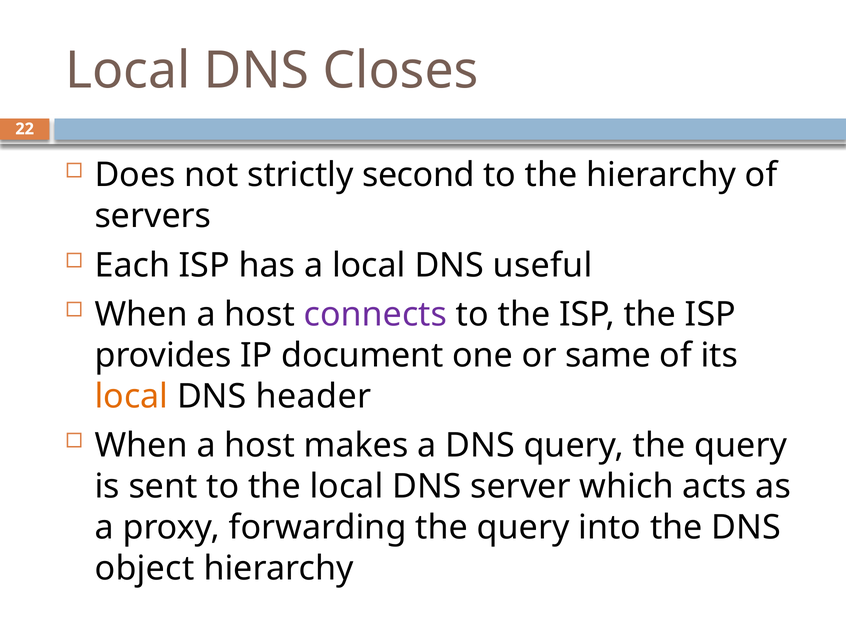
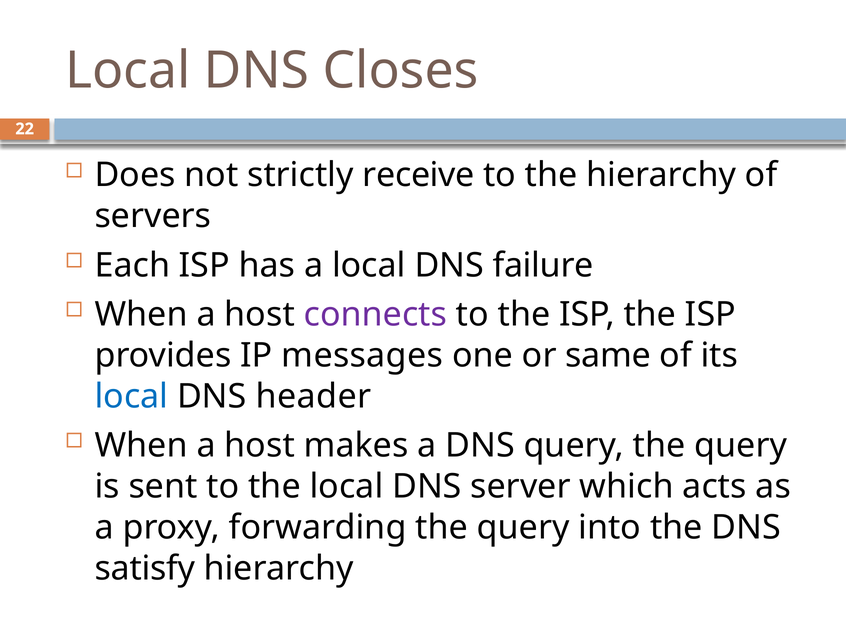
second: second -> receive
useful: useful -> failure
document: document -> messages
local at (131, 396) colour: orange -> blue
object: object -> satisfy
